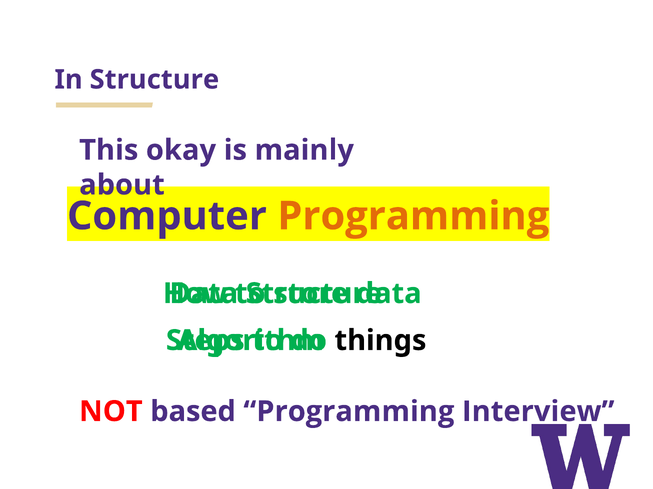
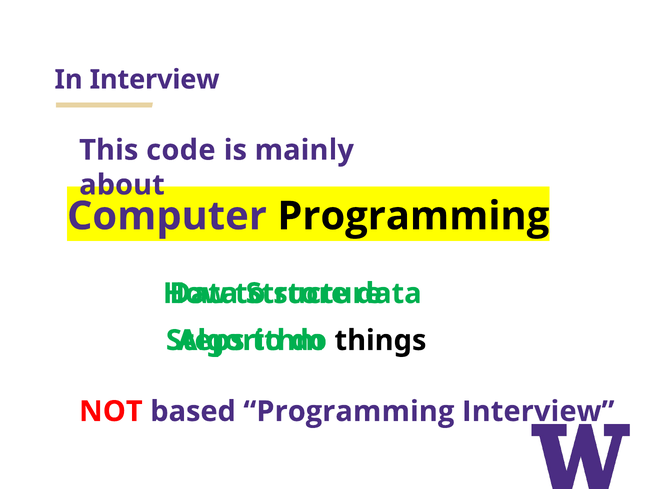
In Structure: Structure -> Interview
okay: okay -> code
Programming at (413, 216) colour: orange -> black
